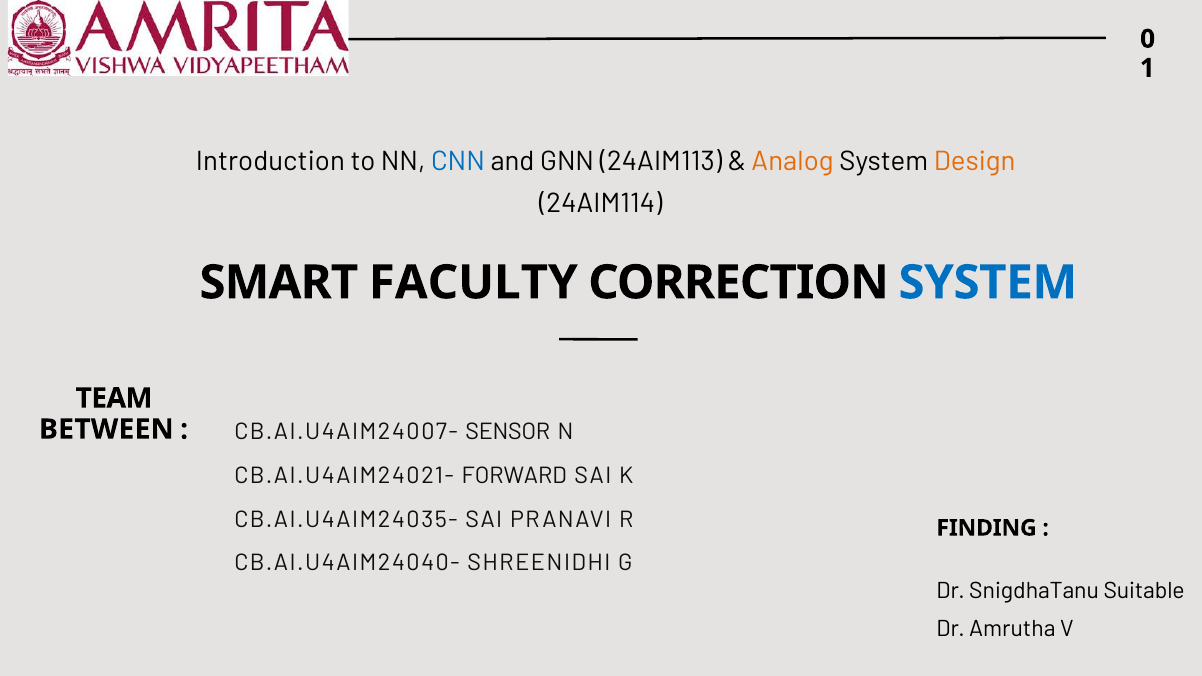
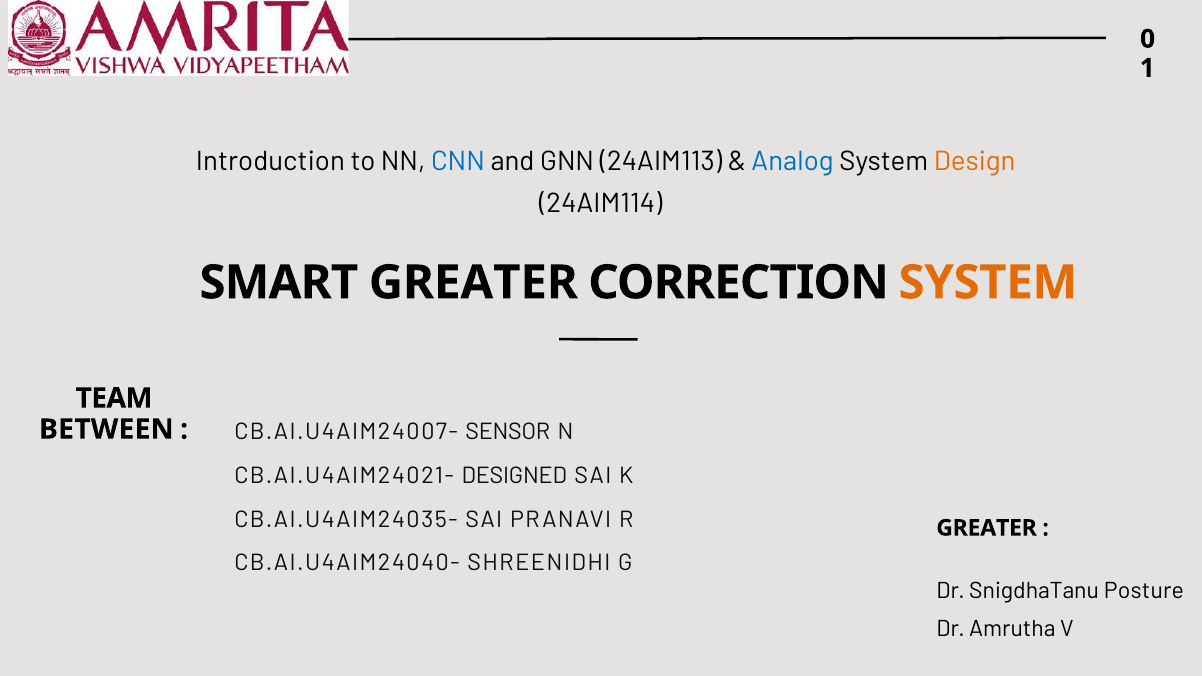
Analog colour: orange -> blue
SMART FACULTY: FACULTY -> GREATER
SYSTEM at (988, 283) colour: blue -> orange
FORWARD: FORWARD -> DESIGNED
FINDING at (987, 528): FINDING -> GREATER
Suitable: Suitable -> Posture
